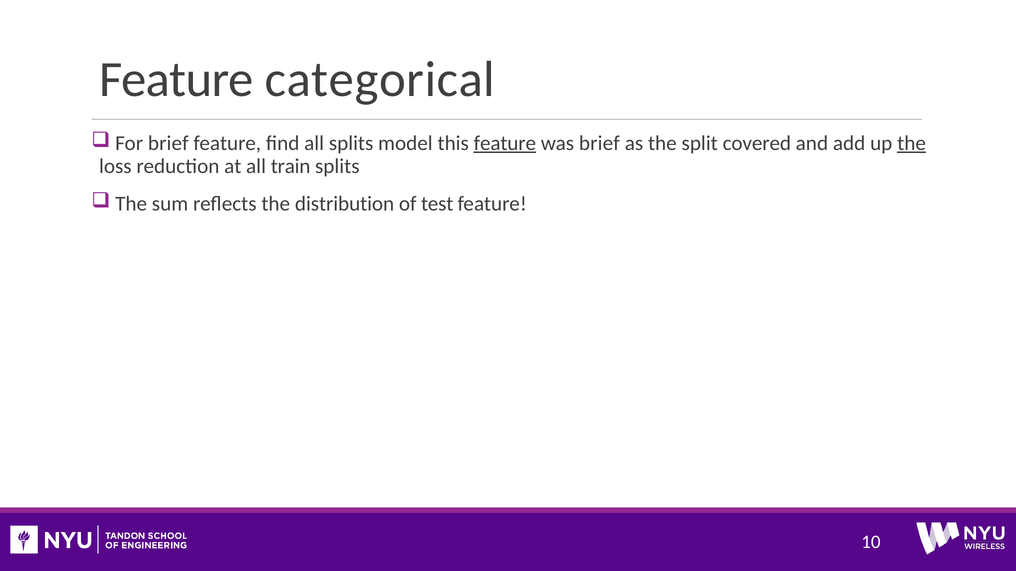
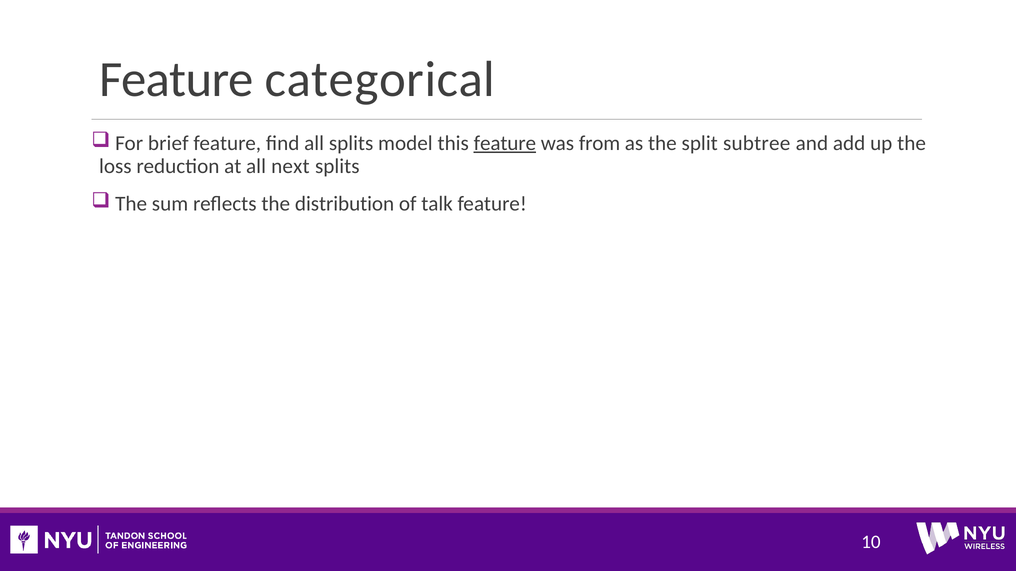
was brief: brief -> from
covered: covered -> subtree
the at (912, 143) underline: present -> none
train: train -> next
test: test -> talk
